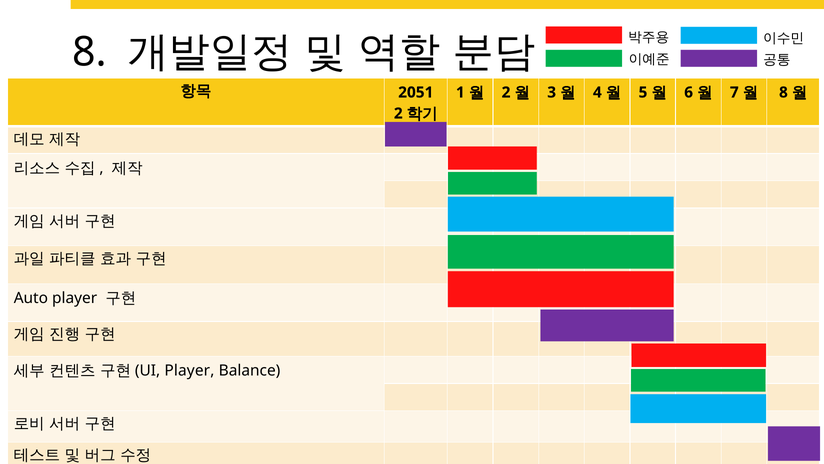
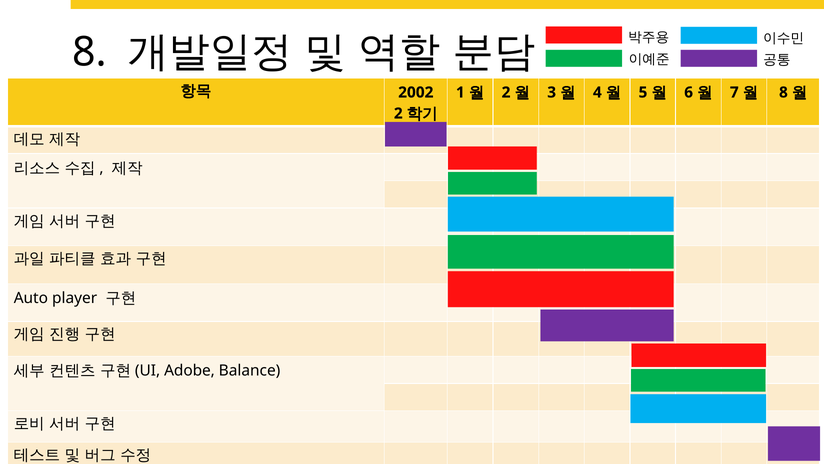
2051: 2051 -> 2002
Player at (189, 370): Player -> Adobe
